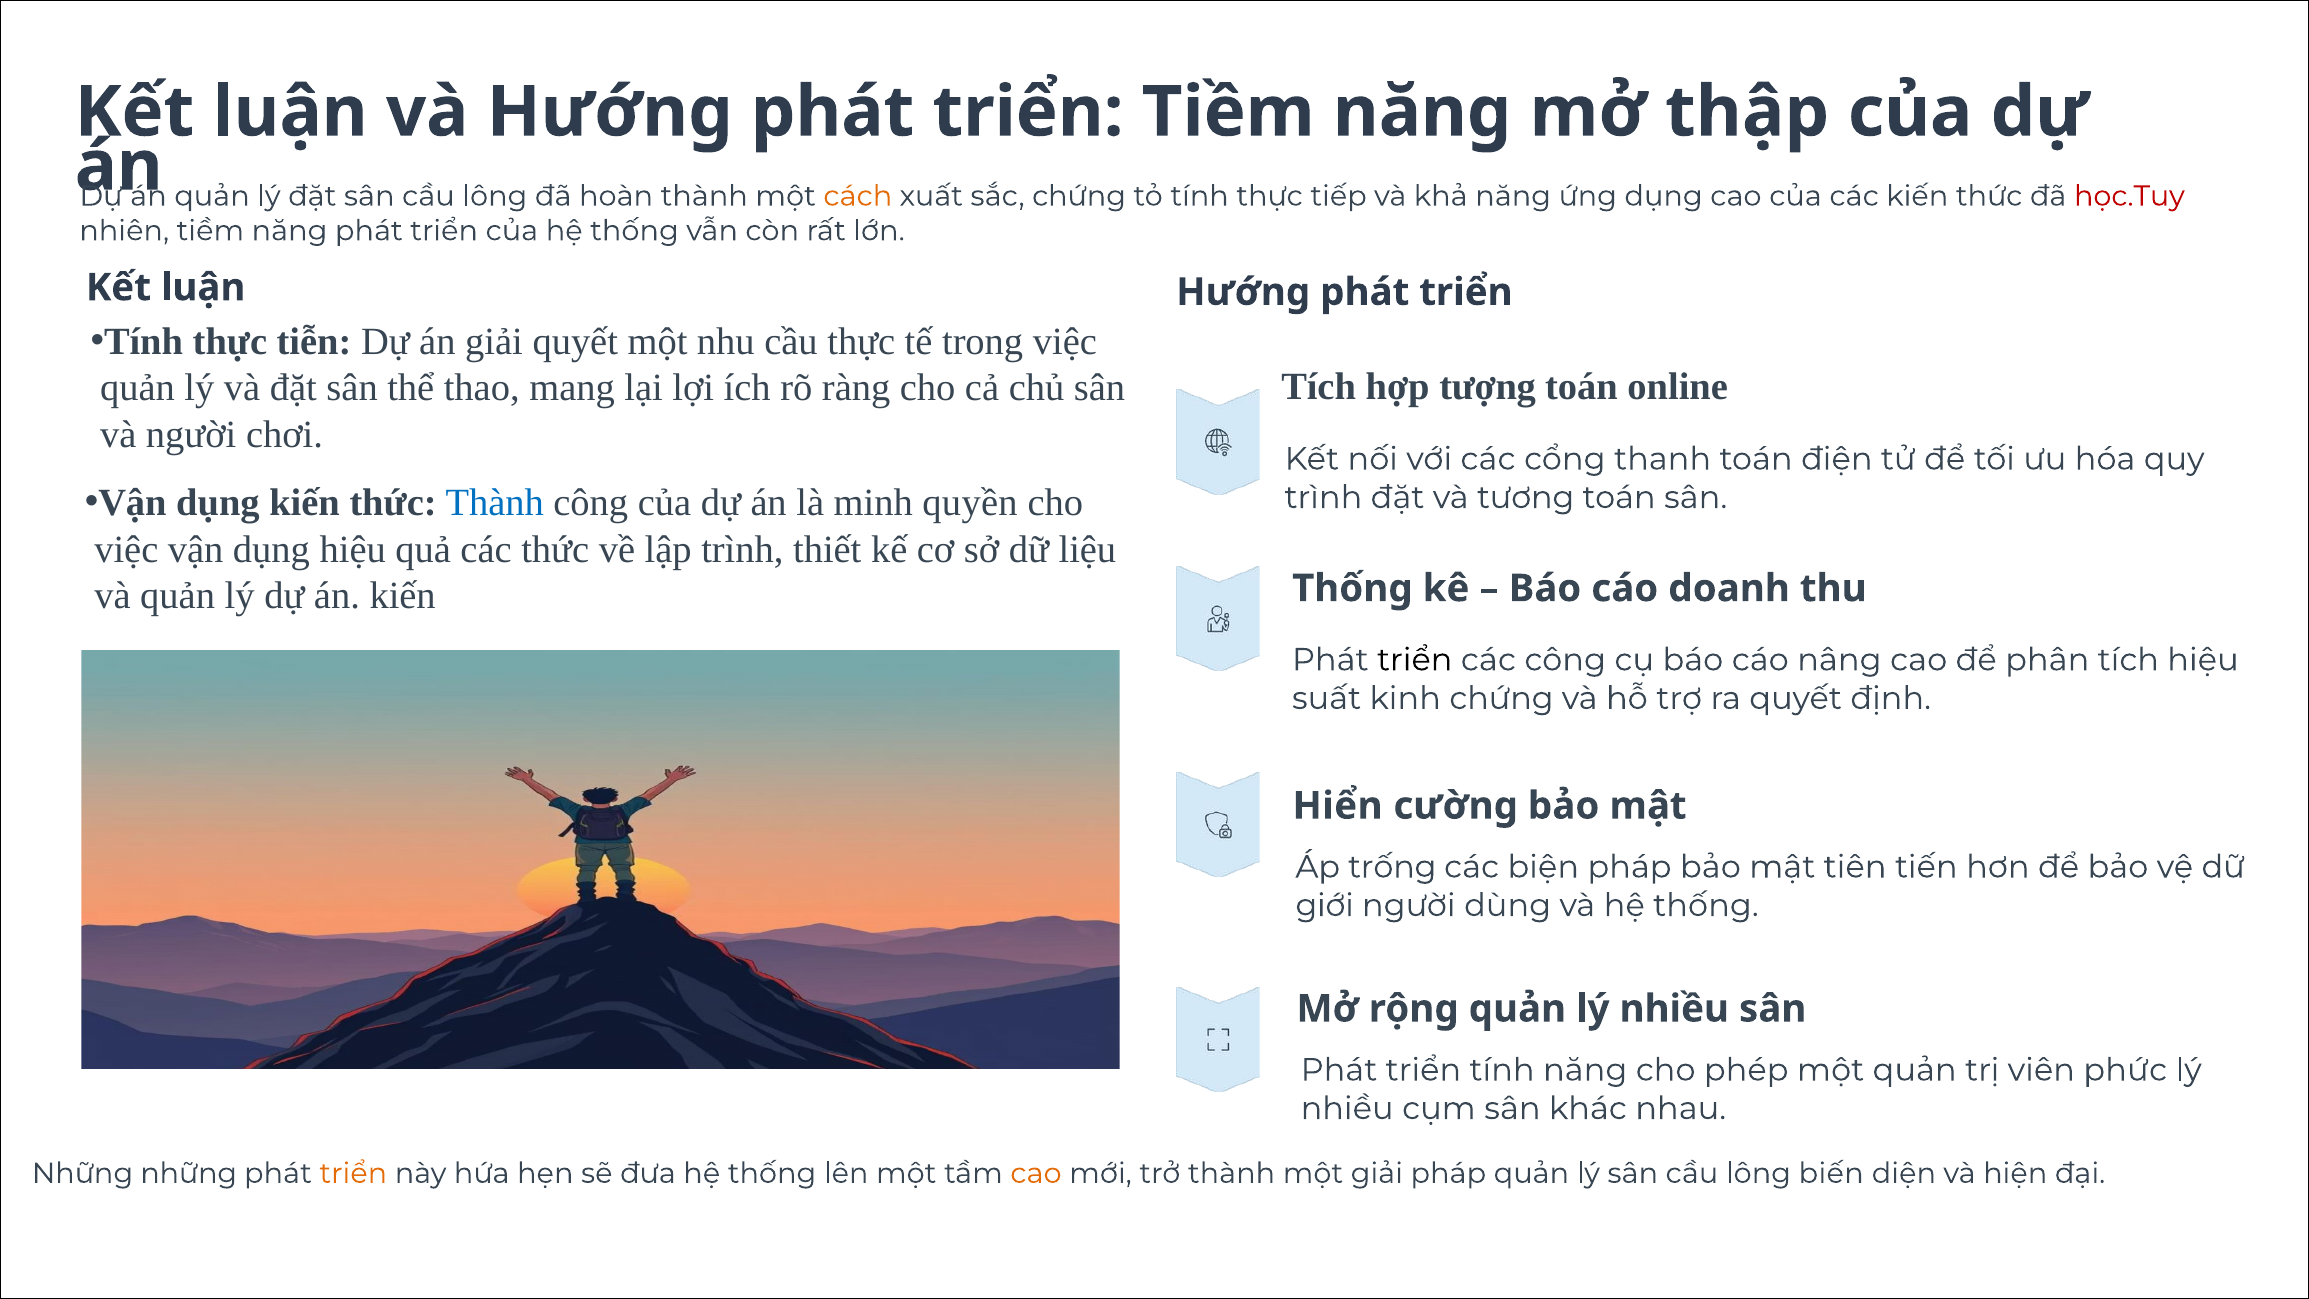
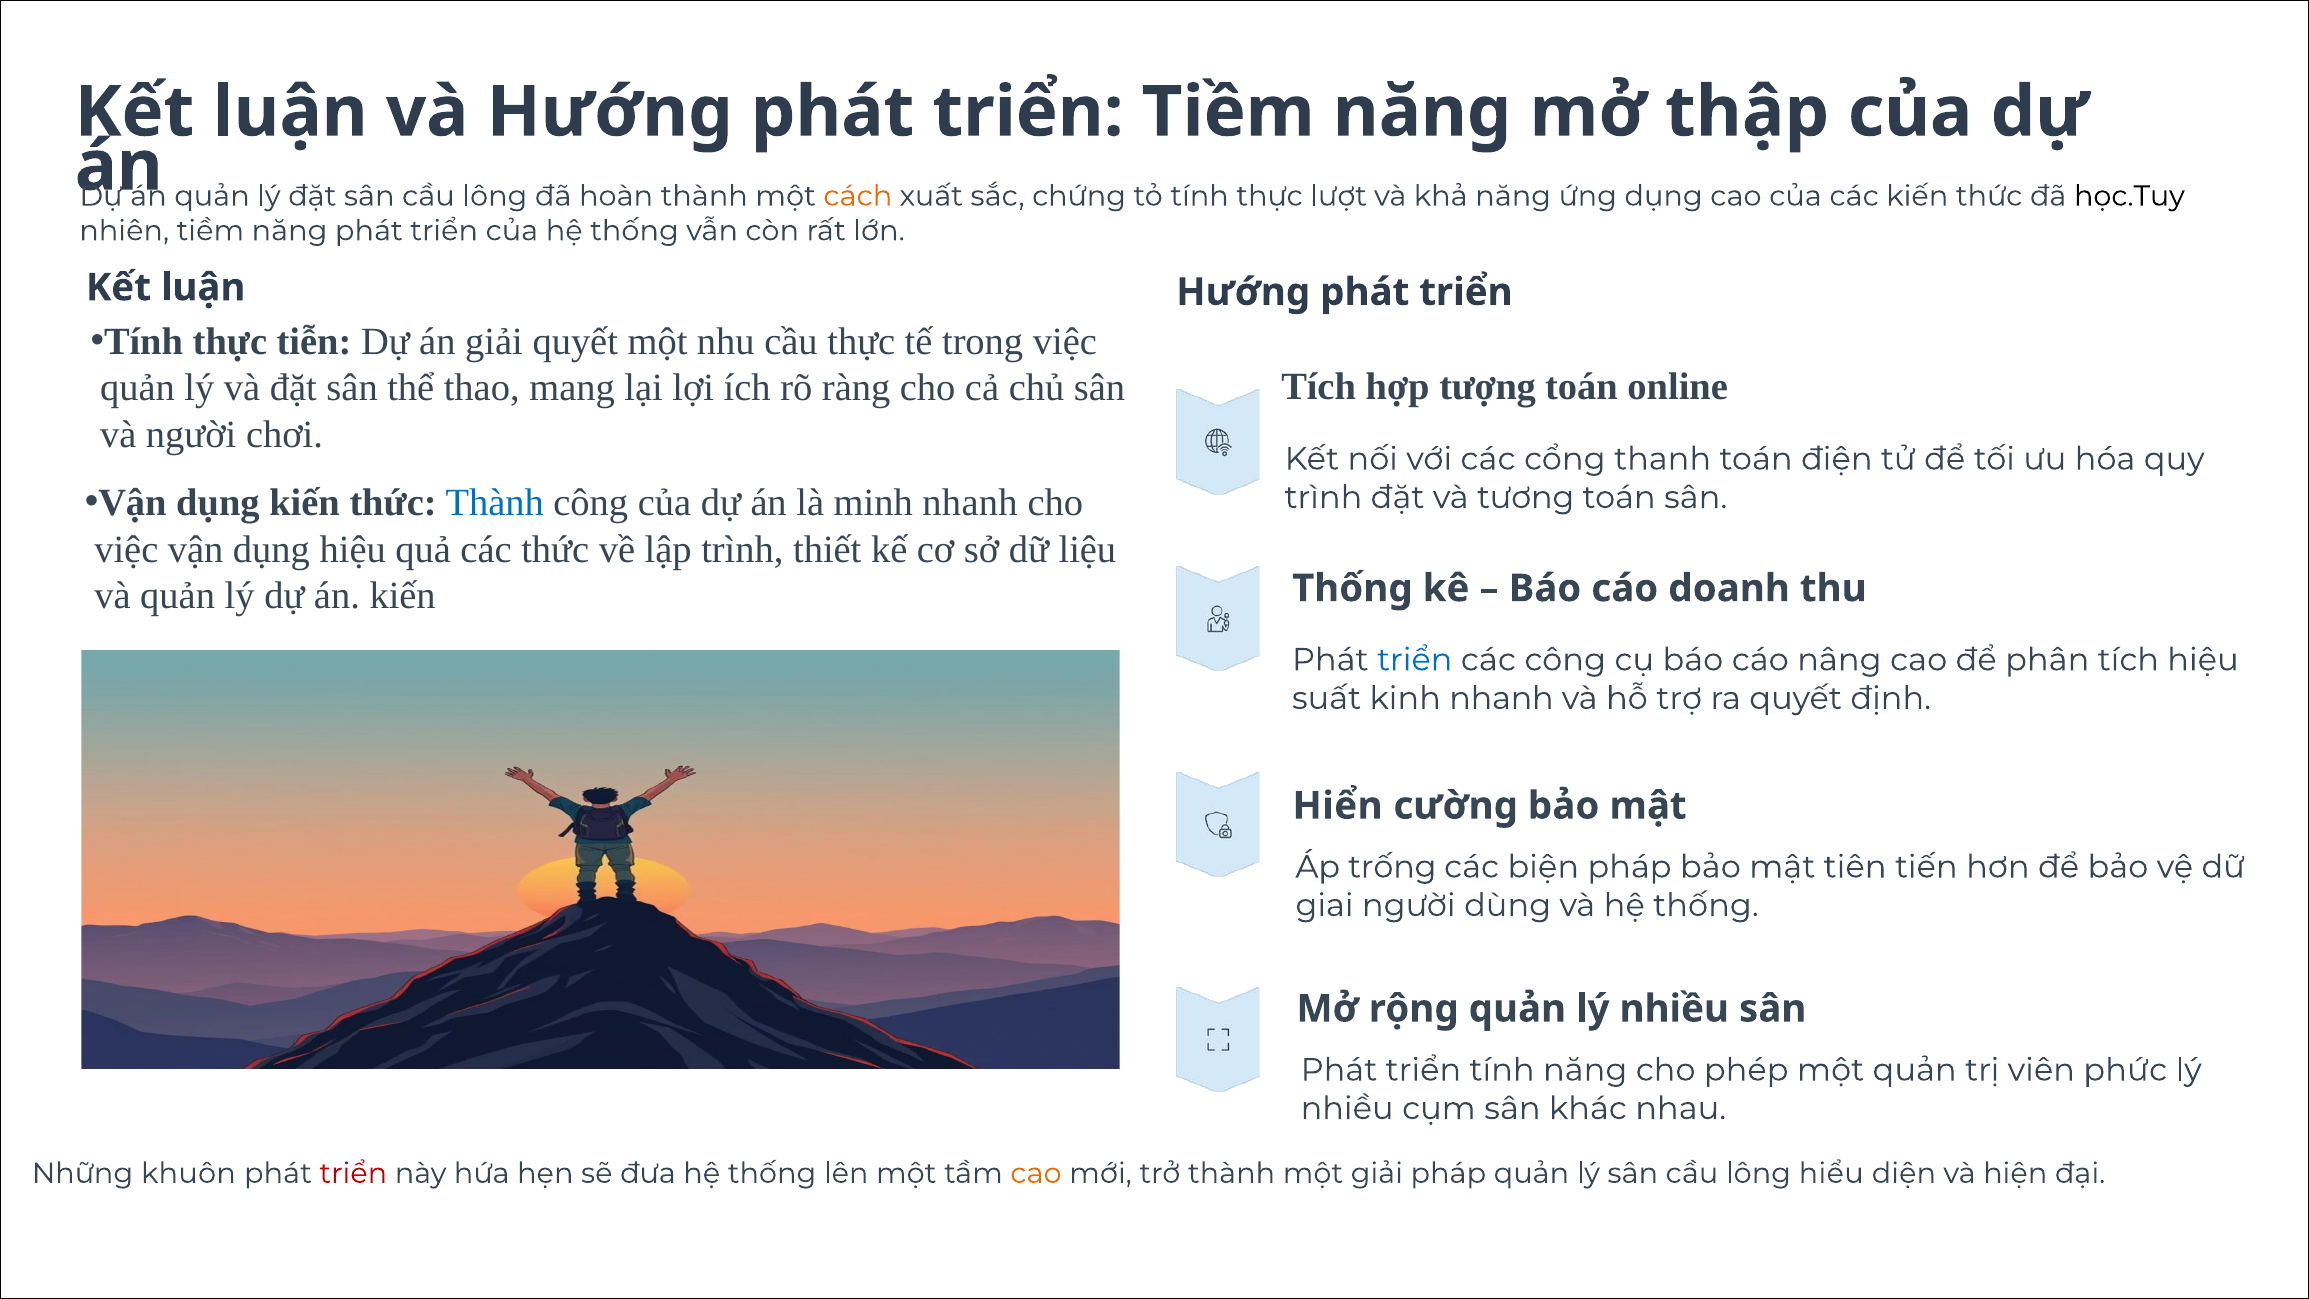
tiếp: tiếp -> lượt
học.Tuy colour: red -> black
minh quyền: quyền -> nhanh
triển at (1415, 660) colour: black -> blue
kinh chứng: chứng -> nhanh
giới: giới -> giai
Những những: những -> khuôn
triển at (353, 1173) colour: orange -> red
biến: biến -> hiểu
